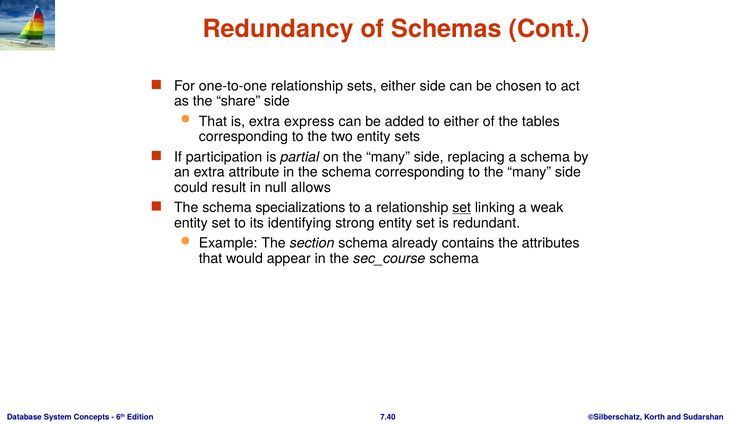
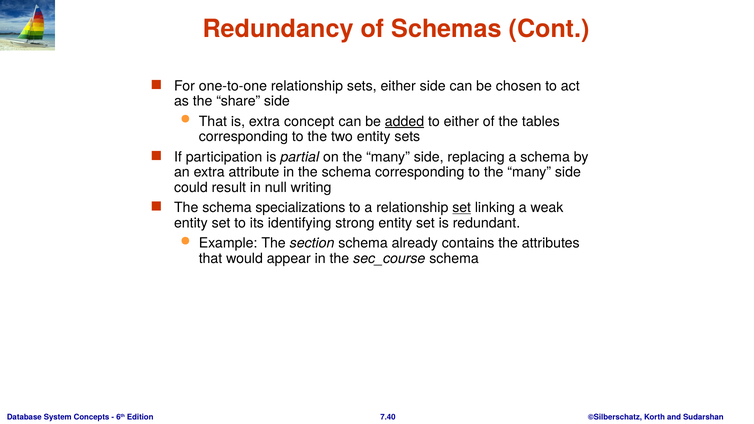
express: express -> concept
added underline: none -> present
allows: allows -> writing
